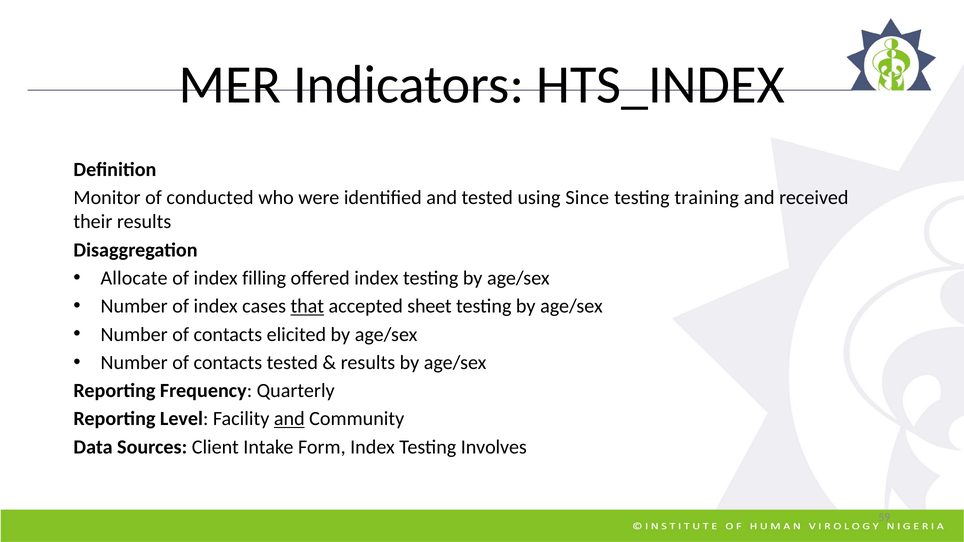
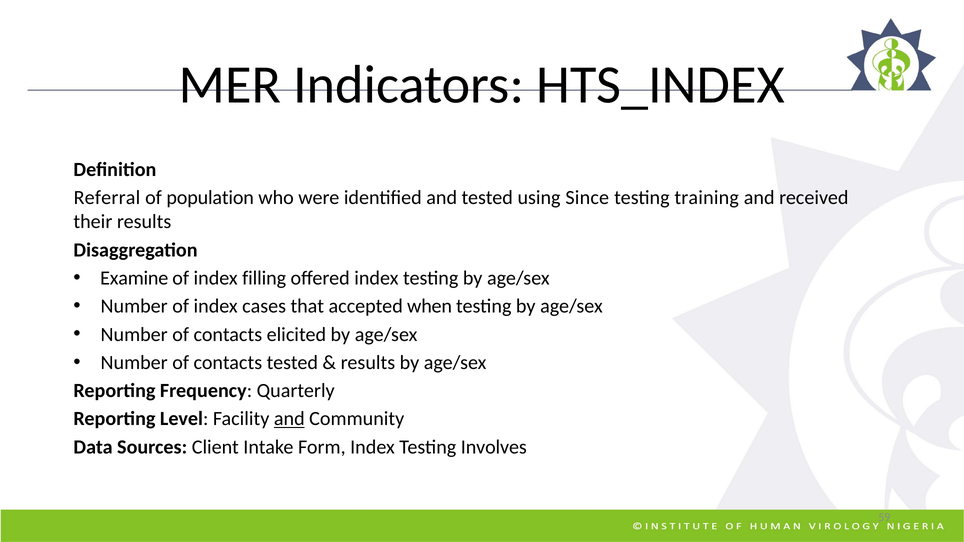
Monitor: Monitor -> Referral
conducted: conducted -> population
Allocate: Allocate -> Examine
that underline: present -> none
sheet: sheet -> when
